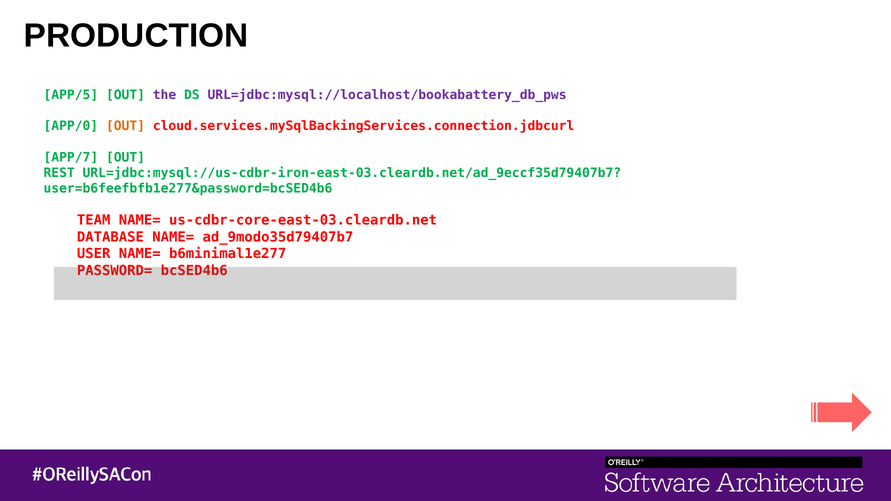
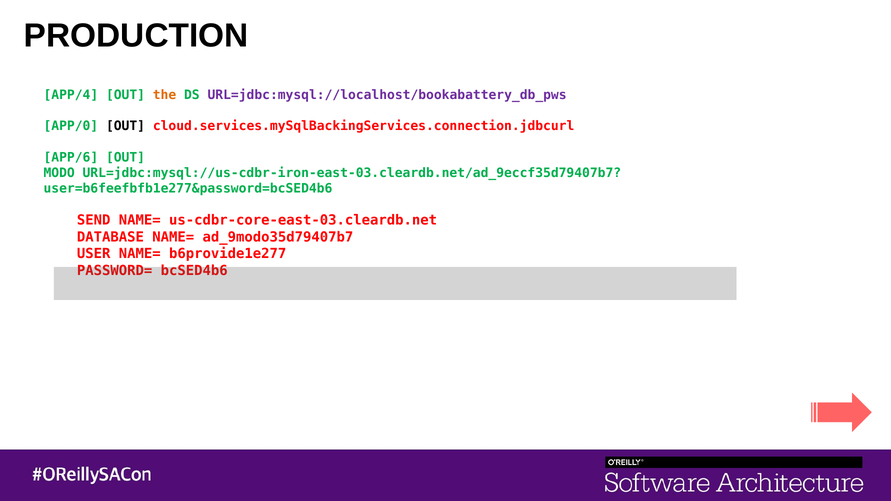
APP/5: APP/5 -> APP/4
the colour: purple -> orange
OUT at (126, 126) colour: orange -> black
APP/7: APP/7 -> APP/6
REST: REST -> MODO
TEAM: TEAM -> SEND
b6minimal1e277: b6minimal1e277 -> b6provide1e277
